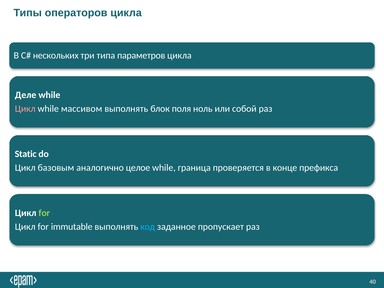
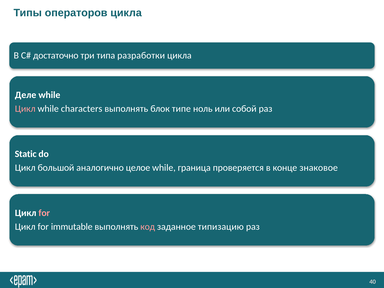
нескольких: нескольких -> достаточно
параметров: параметров -> разработки
массивом: массивом -> characters
поля: поля -> типе
базовым: базовым -> большой
префикса: префикса -> знаковое
for at (44, 213) colour: light green -> pink
код colour: light blue -> pink
пропускает: пропускает -> типизацию
